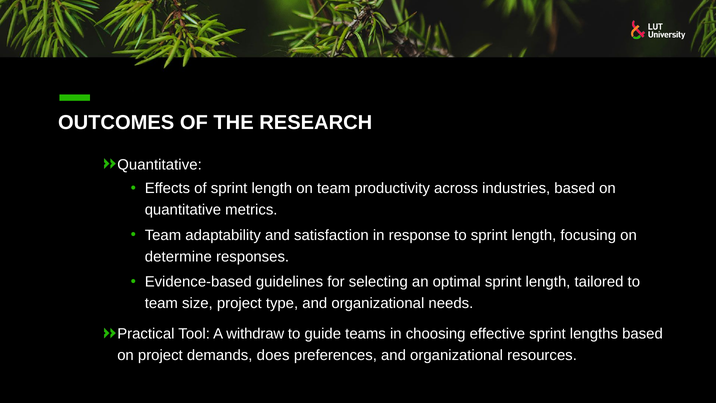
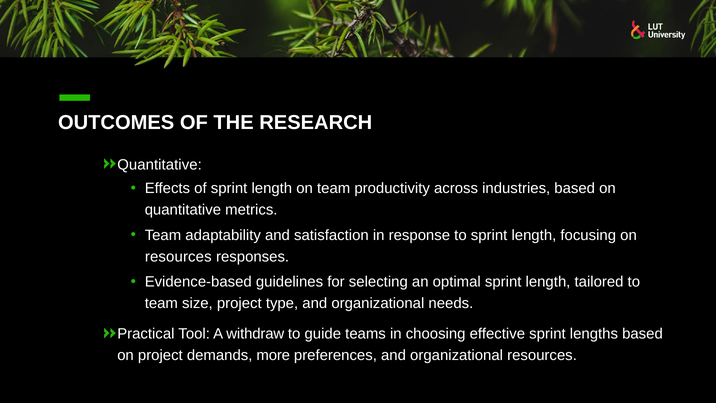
determine at (178, 257): determine -> resources
does: does -> more
